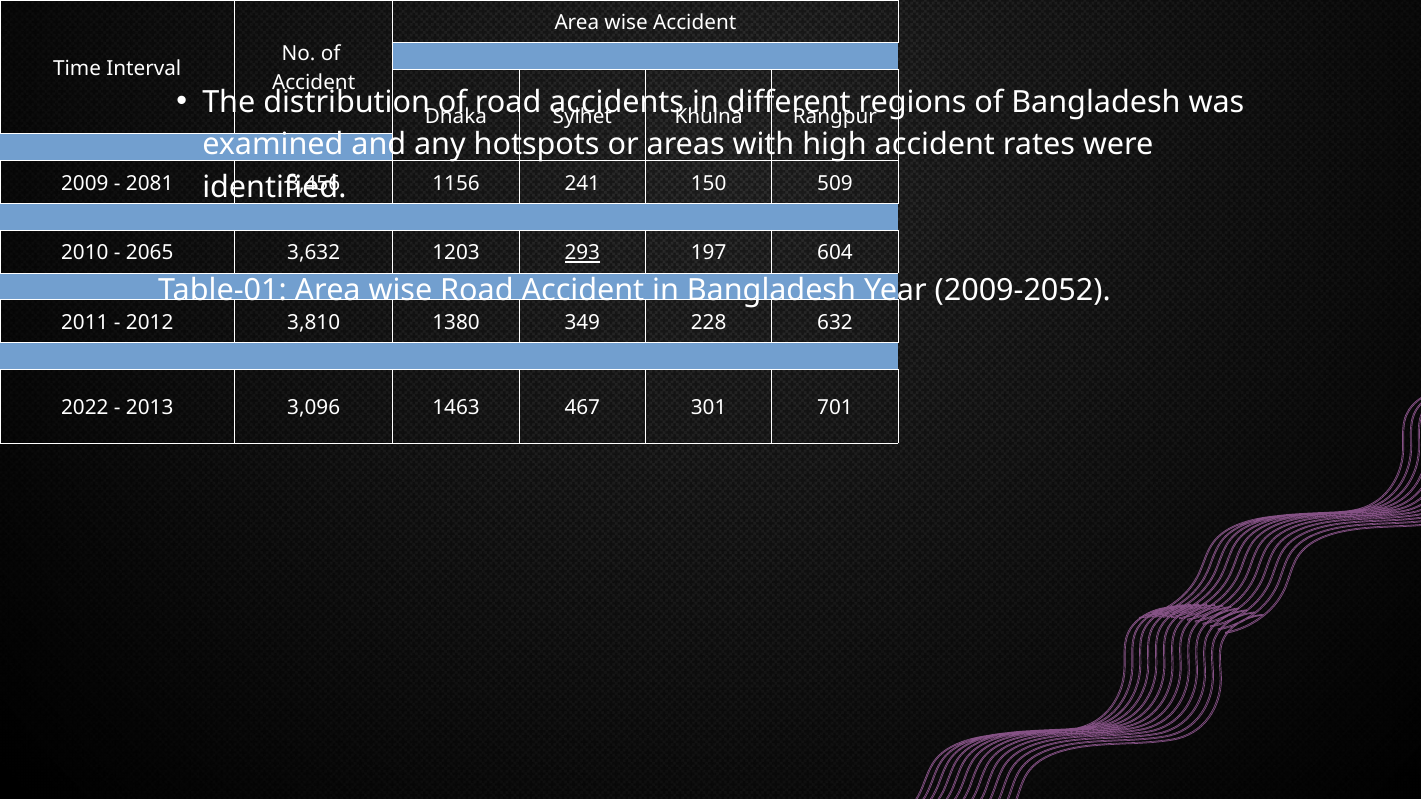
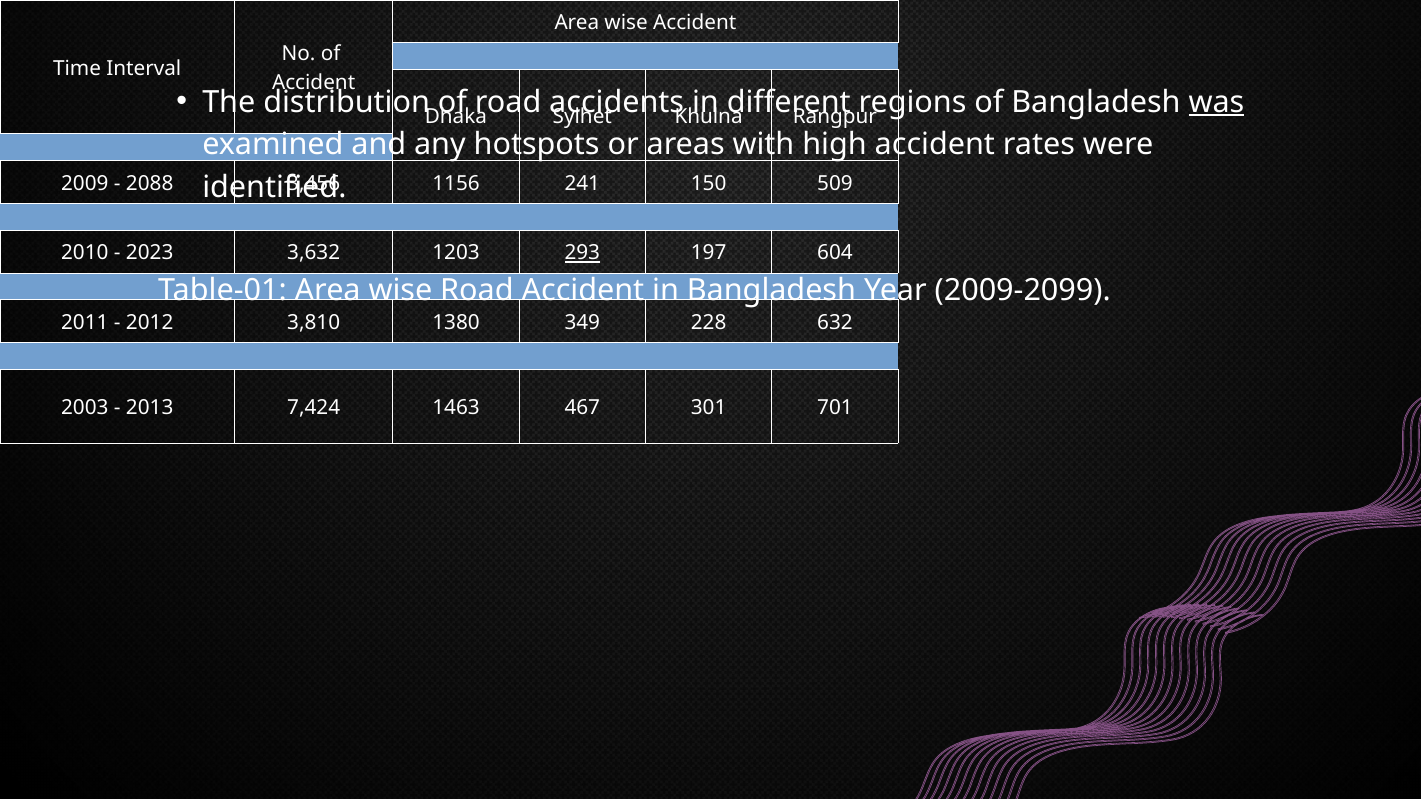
was underline: none -> present
2081: 2081 -> 2088
2065: 2065 -> 2023
2009-2052: 2009-2052 -> 2009-2099
2022: 2022 -> 2003
3,096: 3,096 -> 7,424
